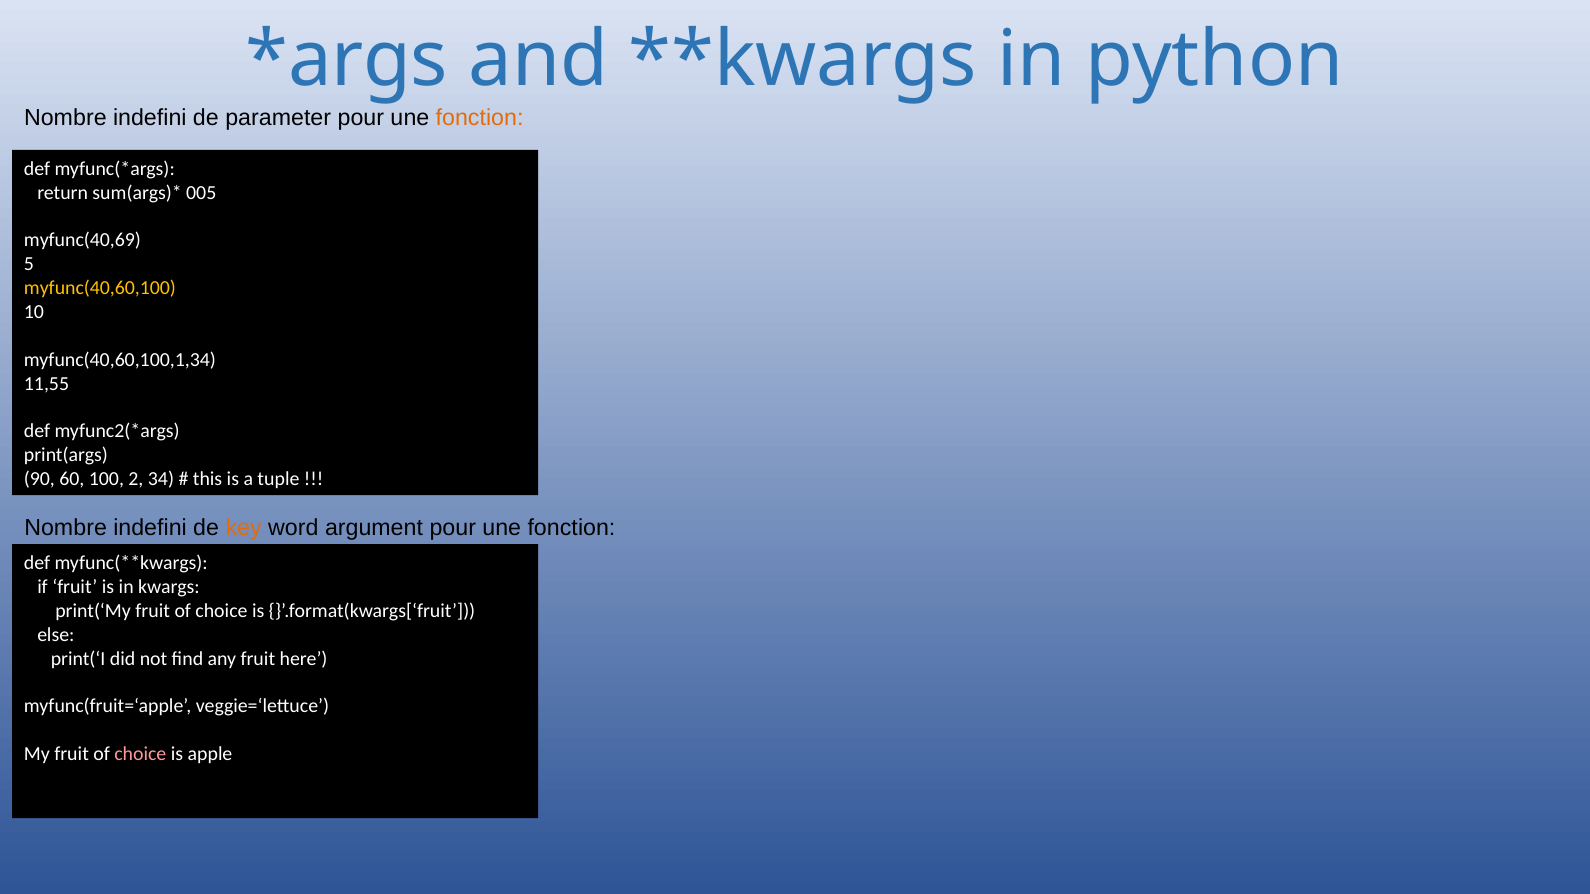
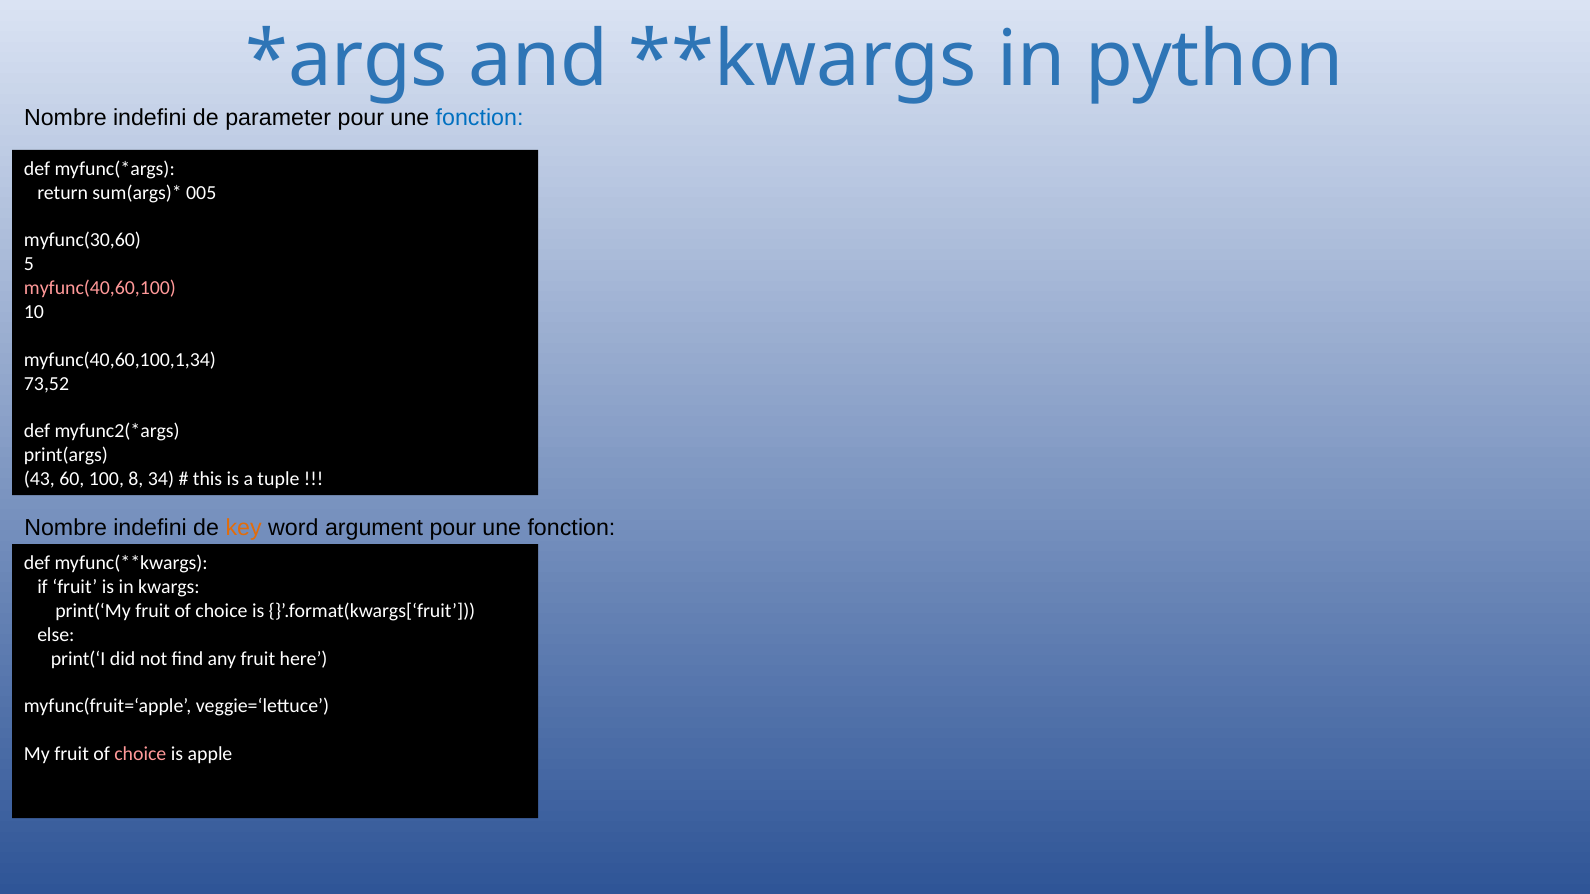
fonction at (480, 118) colour: orange -> blue
myfunc(40,69: myfunc(40,69 -> myfunc(30,60
myfunc(40,60,100 colour: yellow -> pink
11,55: 11,55 -> 73,52
90: 90 -> 43
2: 2 -> 8
